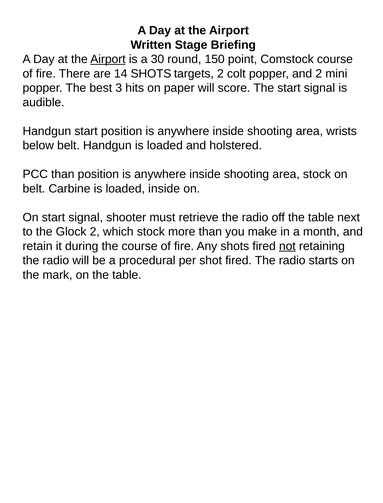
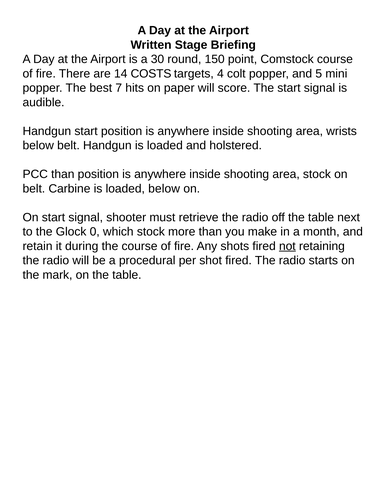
Airport at (108, 59) underline: present -> none
14 SHOTS: SHOTS -> COSTS
targets 2: 2 -> 4
and 2: 2 -> 5
3: 3 -> 7
loaded inside: inside -> below
Glock 2: 2 -> 0
